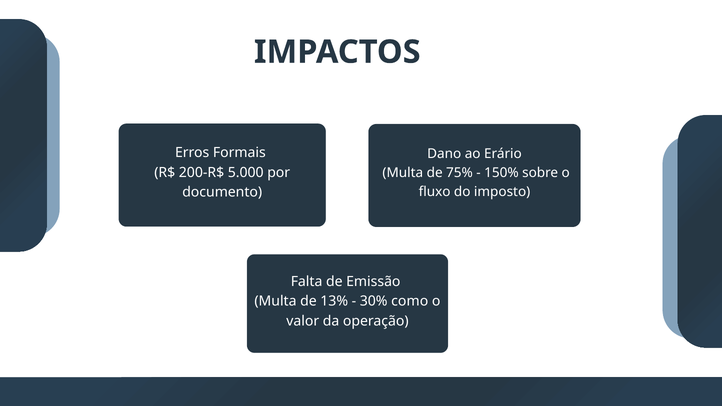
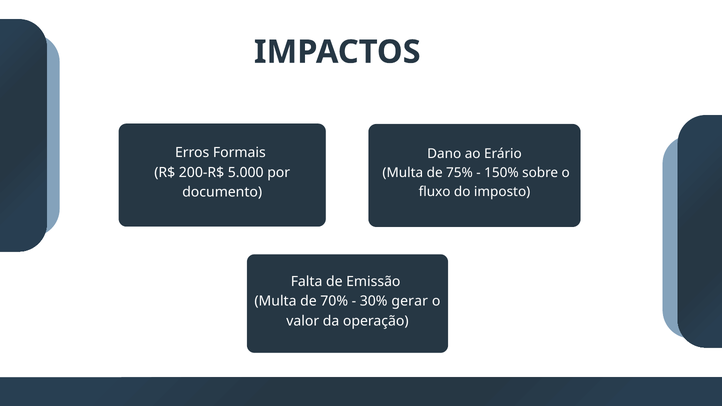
13%: 13% -> 70%
como: como -> gerar
